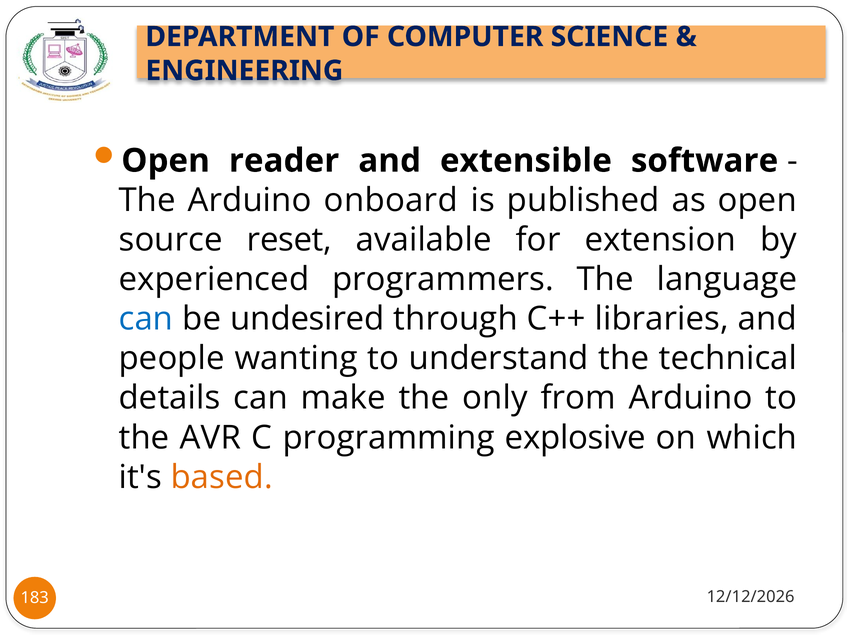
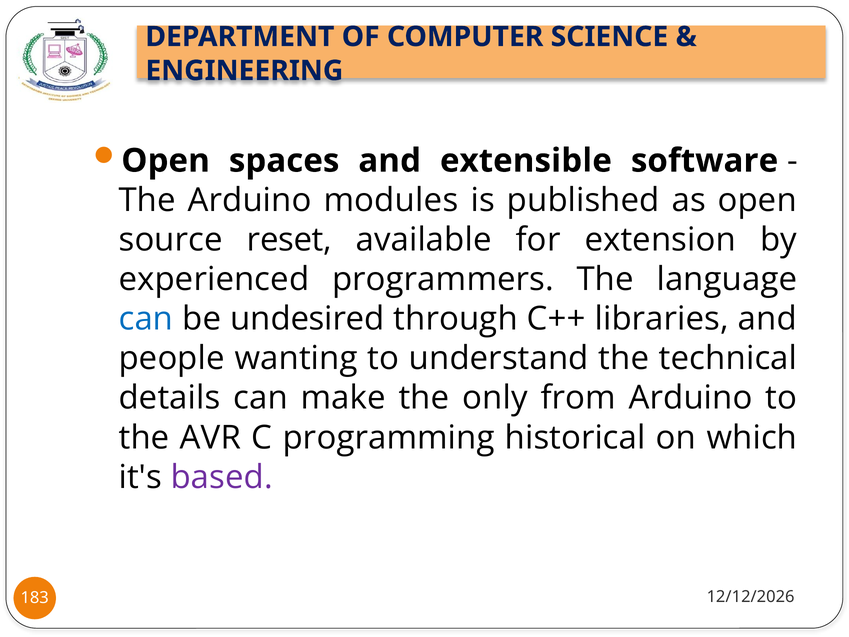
reader: reader -> spaces
onboard: onboard -> modules
explosive: explosive -> historical
based colour: orange -> purple
